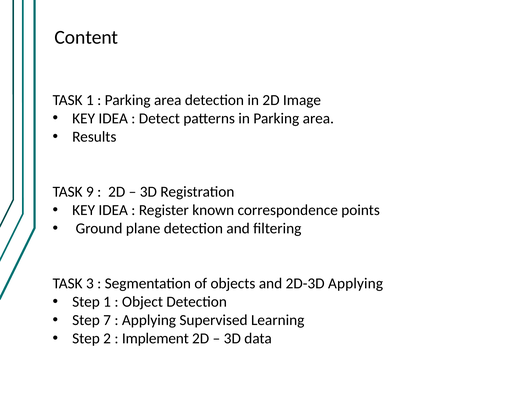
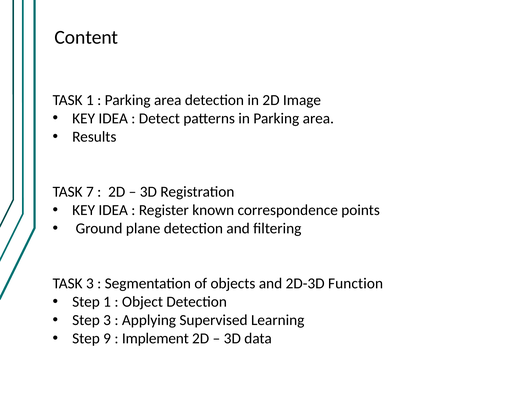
9: 9 -> 7
2D-3D Applying: Applying -> Function
Step 7: 7 -> 3
2: 2 -> 9
